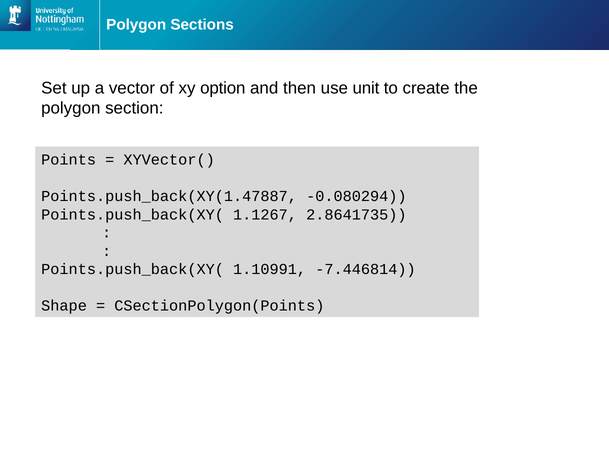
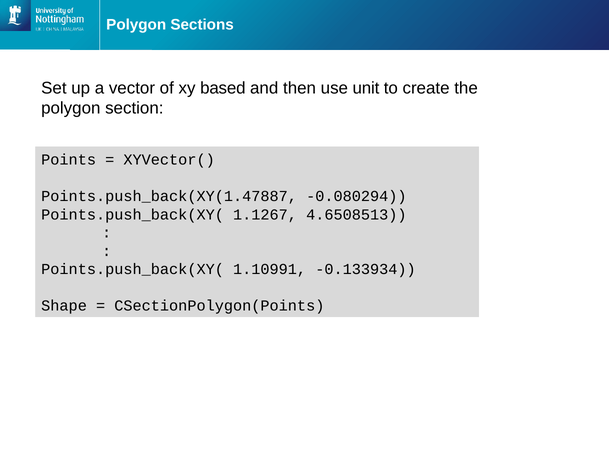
option: option -> based
2.8641735: 2.8641735 -> 4.6508513
-7.446814: -7.446814 -> -0.133934
